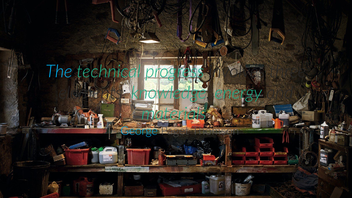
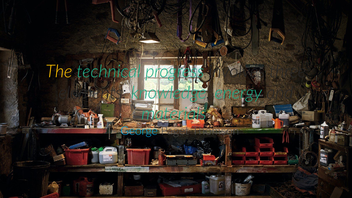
The colour: light blue -> yellow
